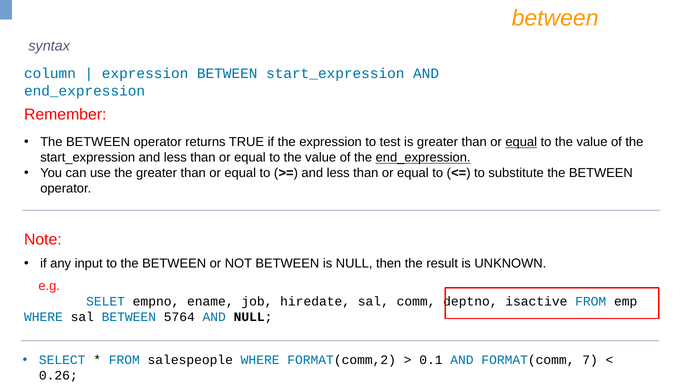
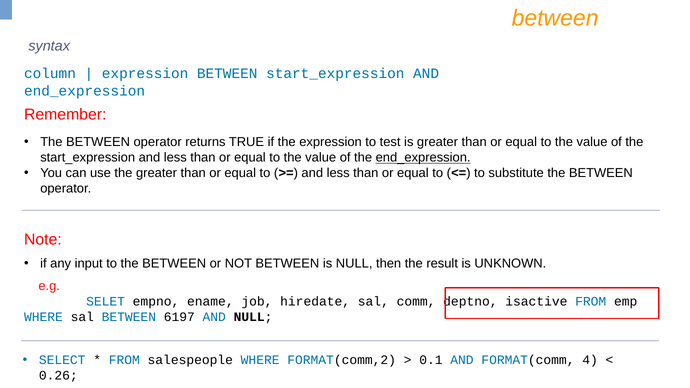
equal at (521, 142) underline: present -> none
5764: 5764 -> 6197
7: 7 -> 4
